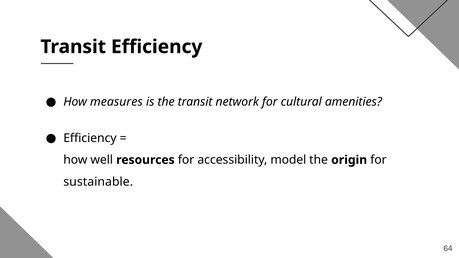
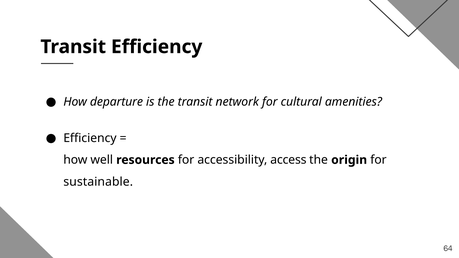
measures: measures -> departure
model: model -> access
